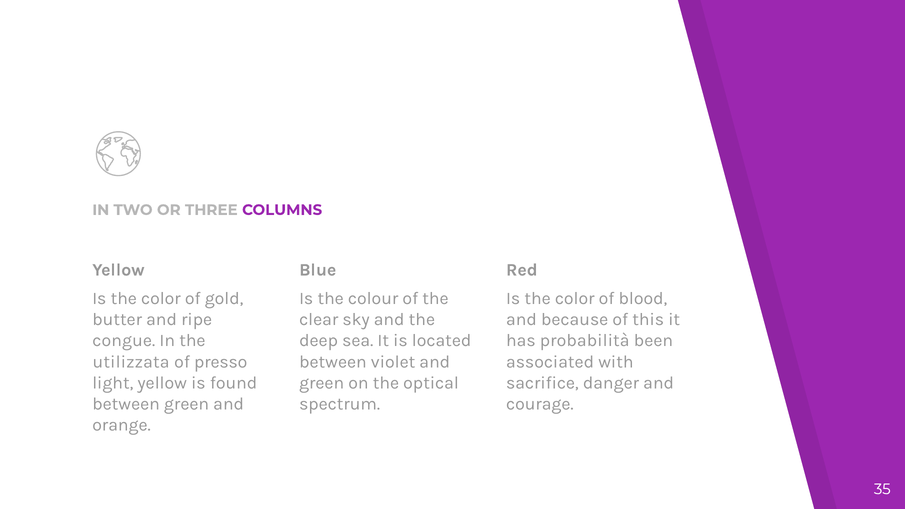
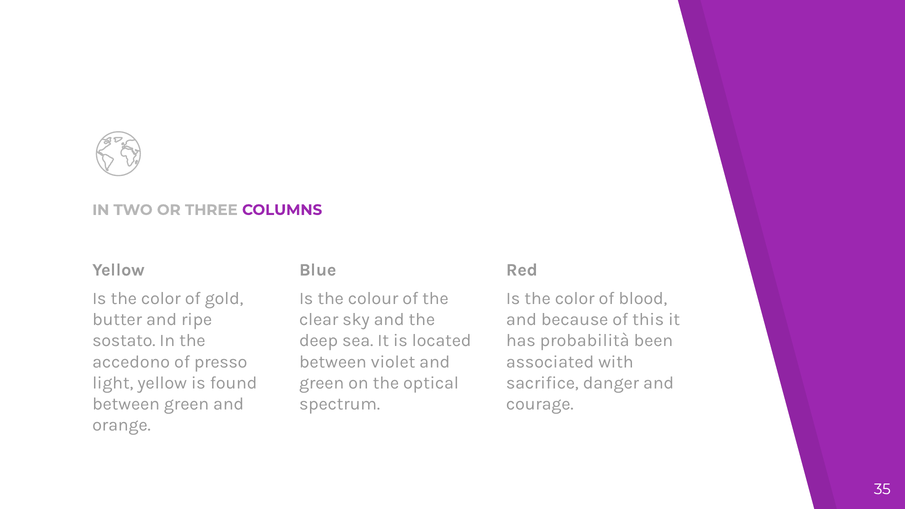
congue: congue -> sostato
utilizzata: utilizzata -> accedono
